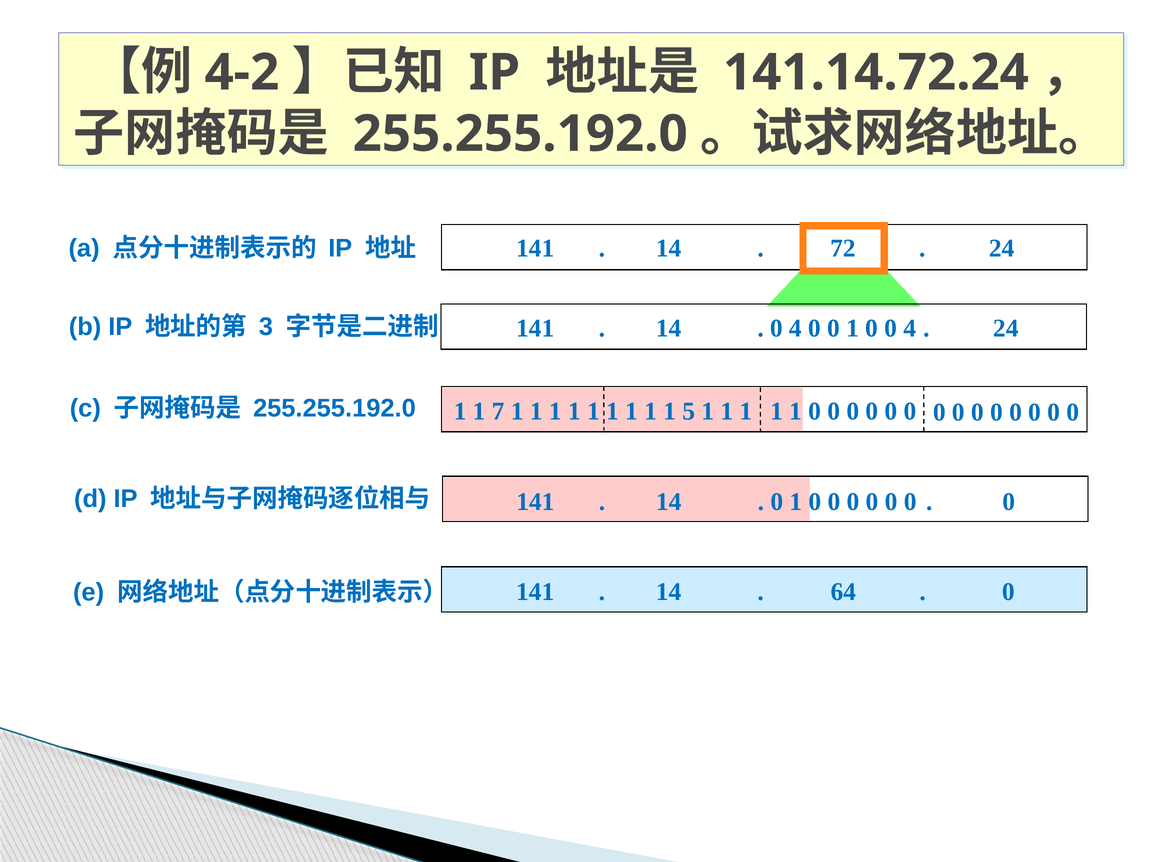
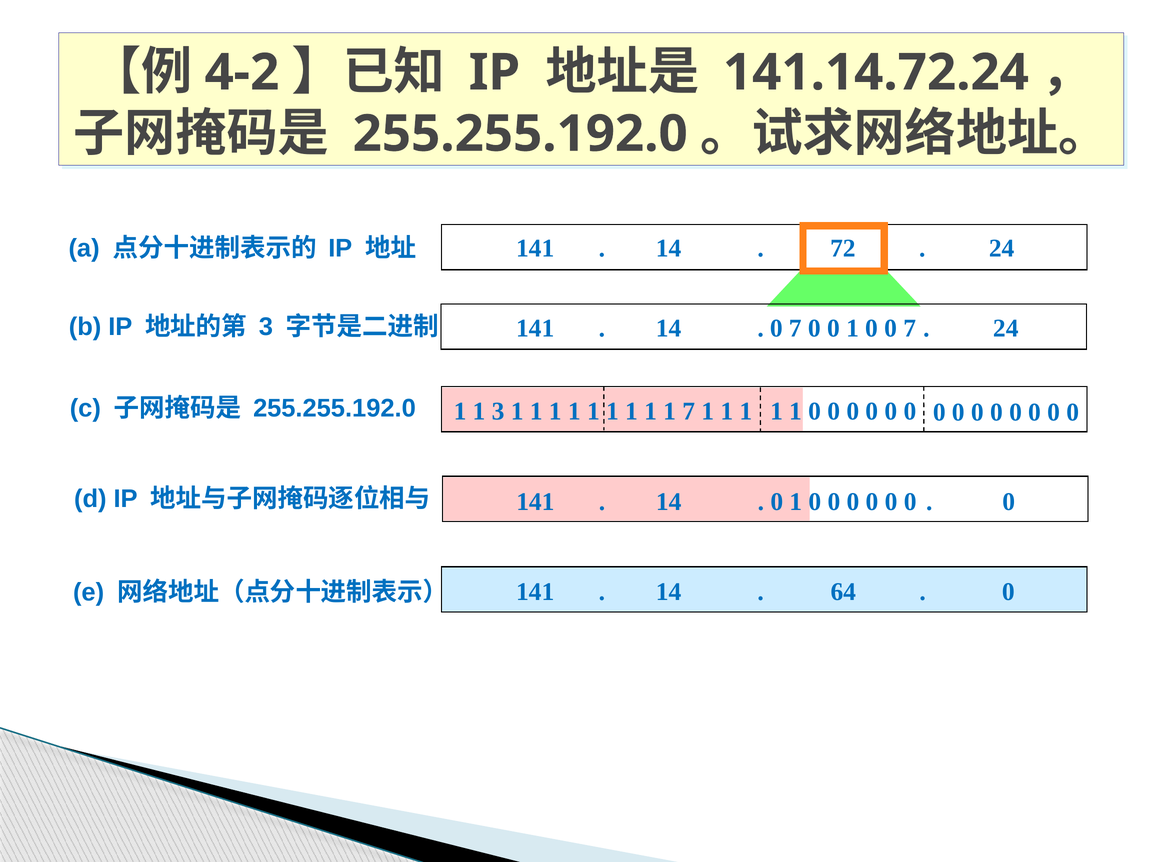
4 at (795, 328): 4 -> 7
1 0 0 4: 4 -> 7
1 7: 7 -> 3
1 5: 5 -> 7
